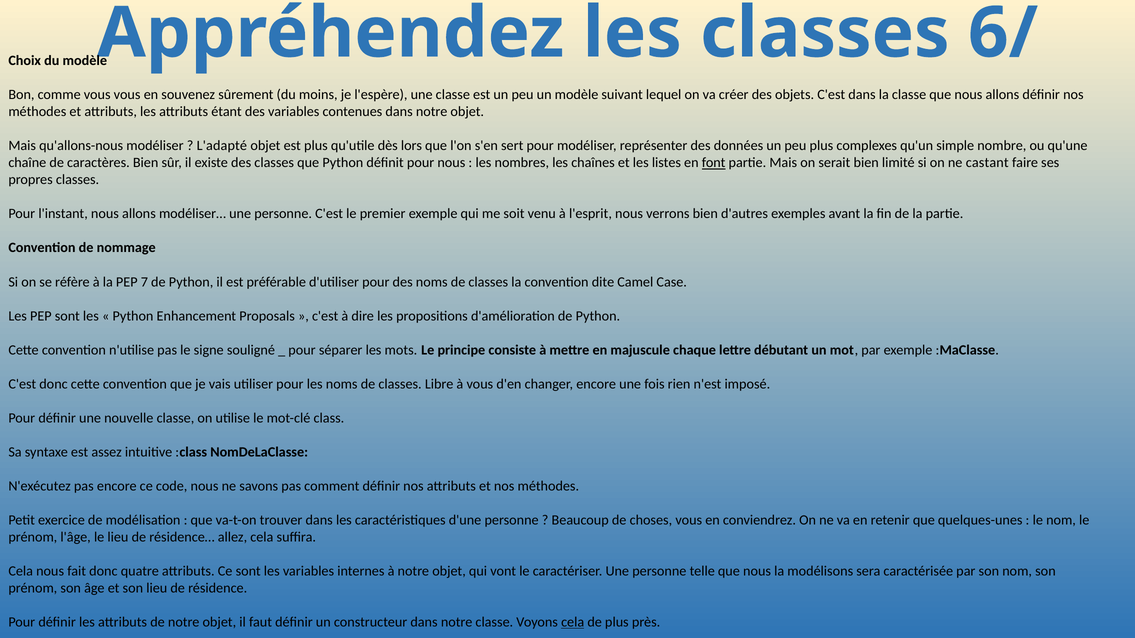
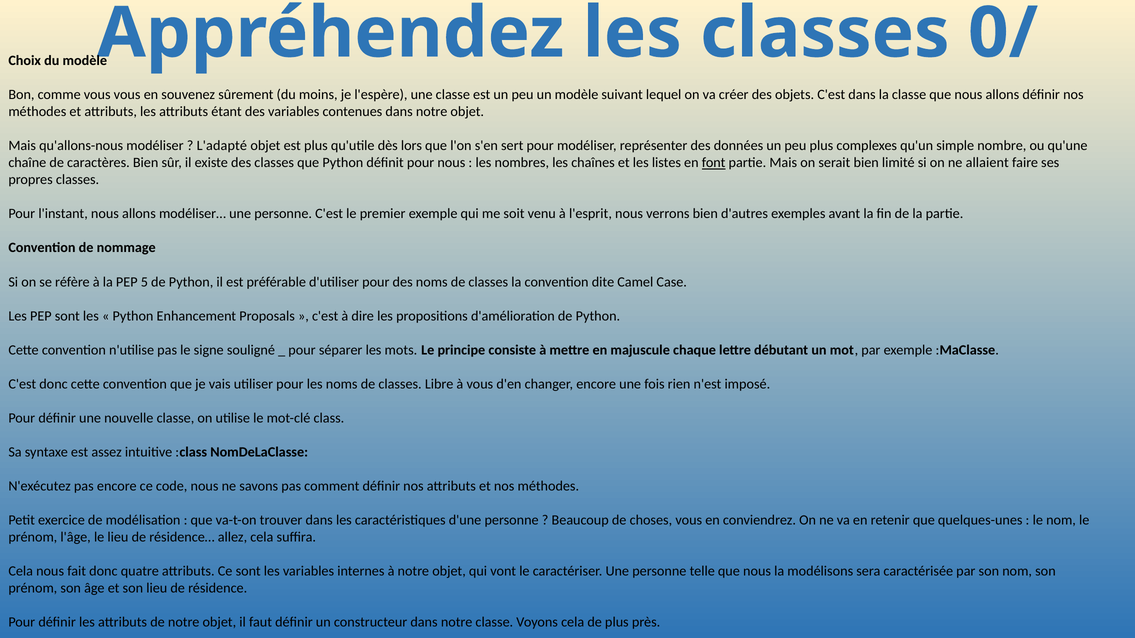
6/: 6/ -> 0/
castant: castant -> allaient
7: 7 -> 5
cela at (573, 623) underline: present -> none
